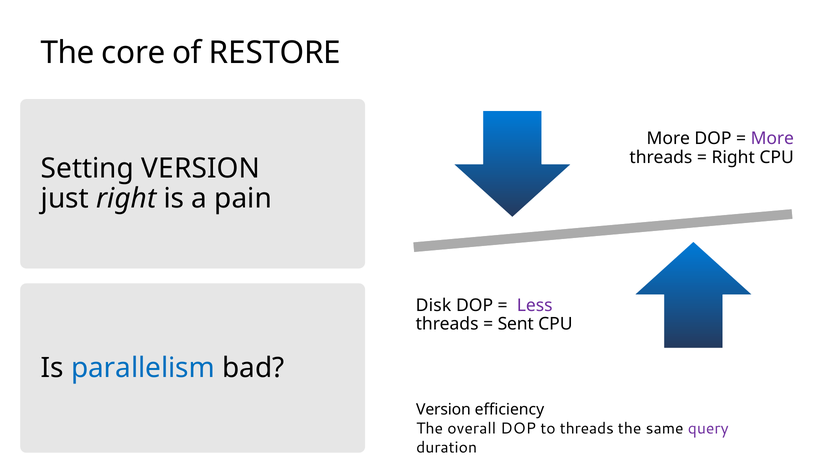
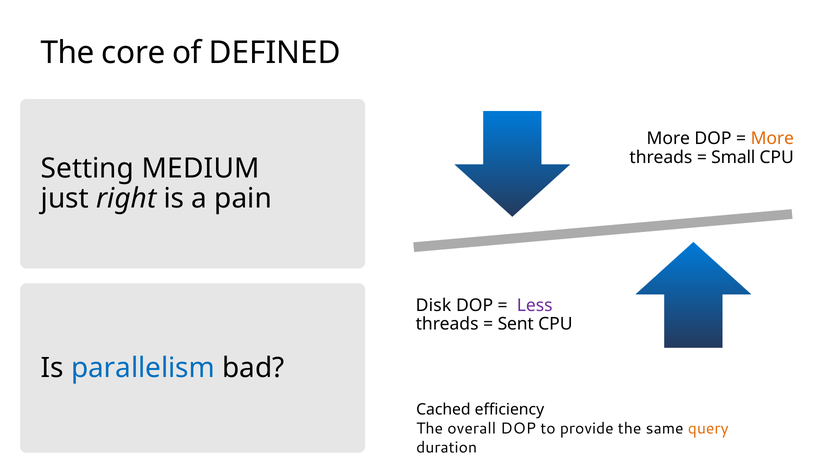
RESTORE: RESTORE -> DEFINED
More at (772, 138) colour: purple -> orange
Right at (733, 157): Right -> Small
Setting VERSION: VERSION -> MEDIUM
Version at (443, 409): Version -> Cached
to threads: threads -> provide
query colour: purple -> orange
